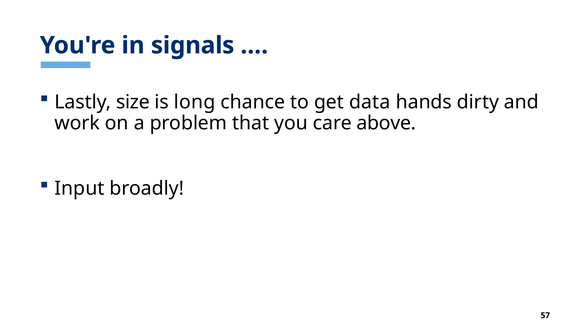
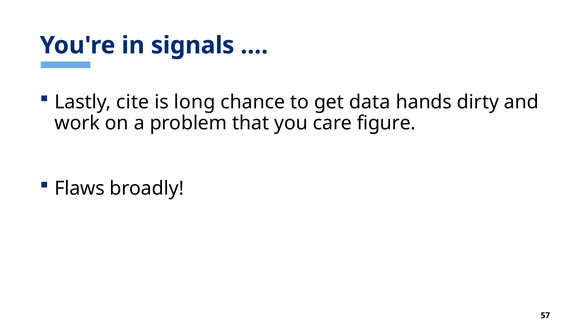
size: size -> cite
above: above -> figure
Input: Input -> Flaws
